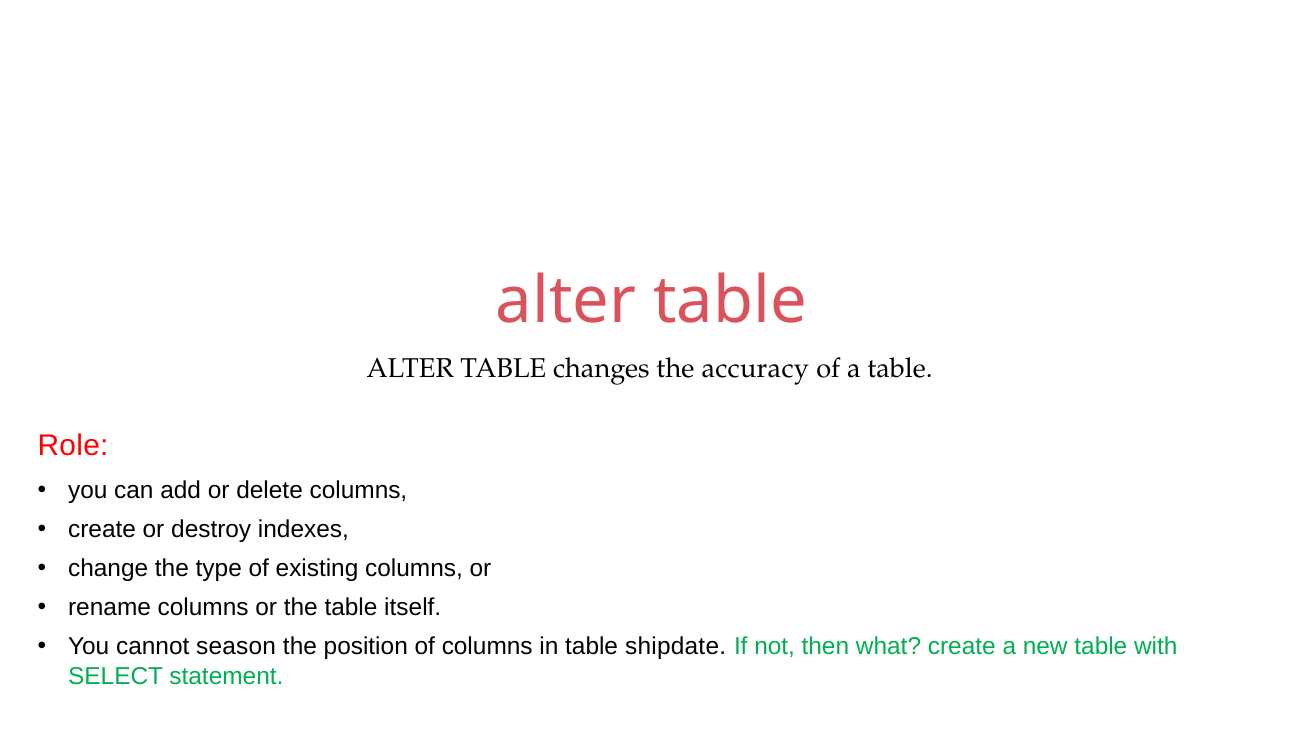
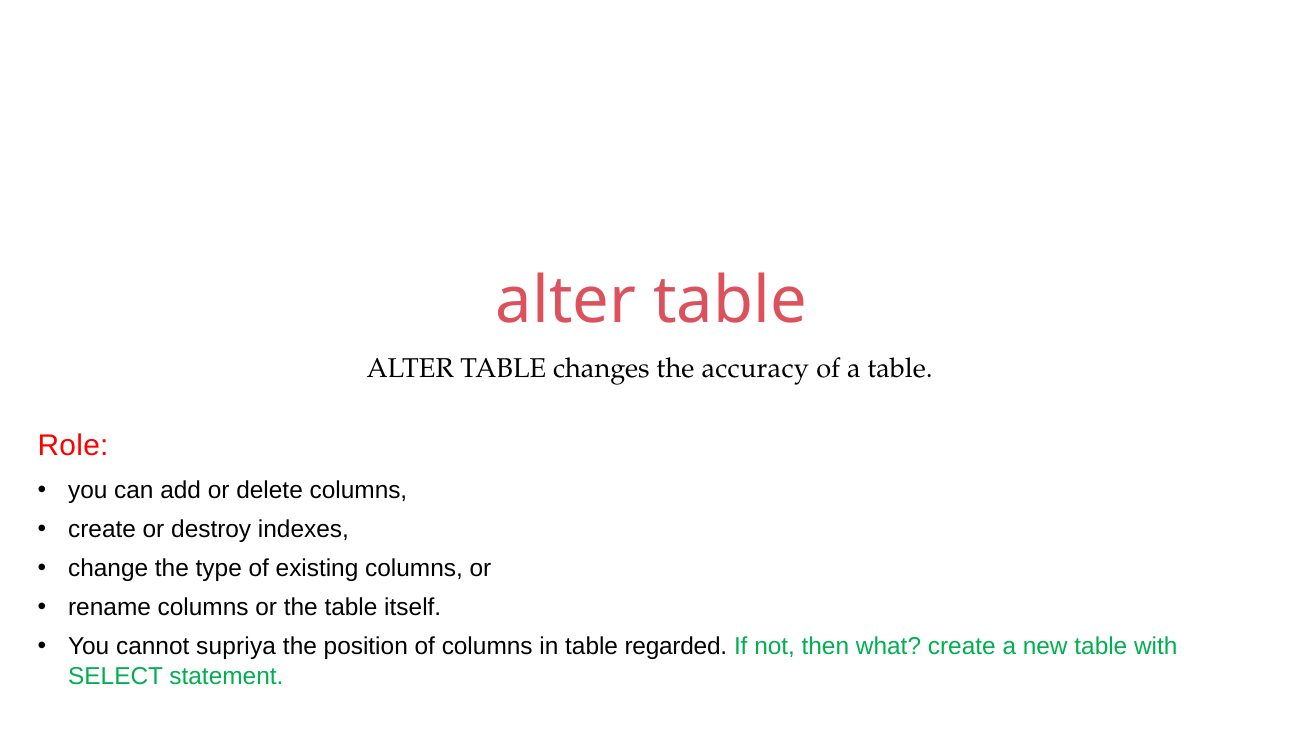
season: season -> supriya
shipdate: shipdate -> regarded
